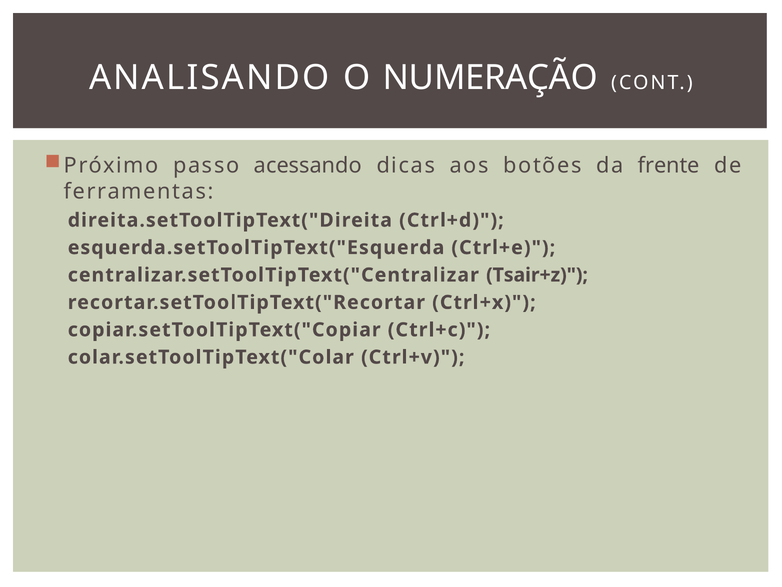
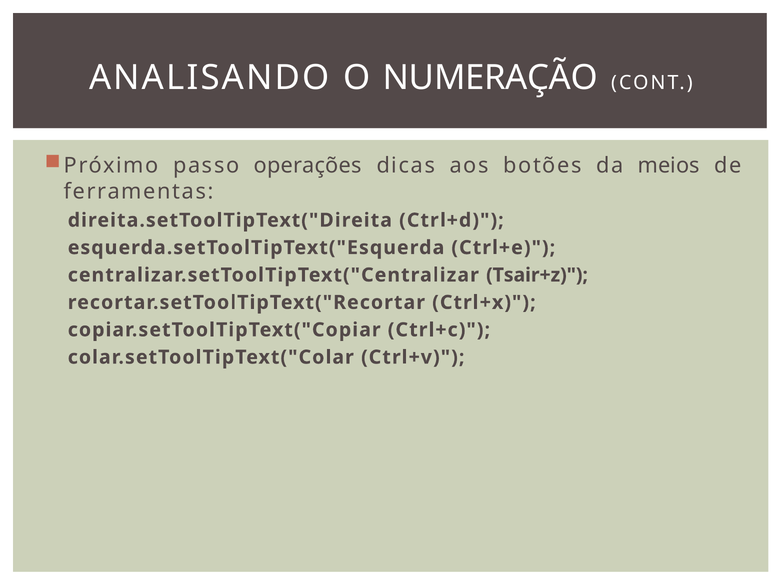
acessando: acessando -> operações
frente: frente -> meios
